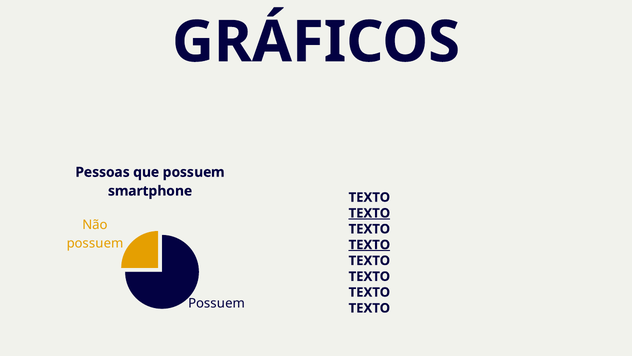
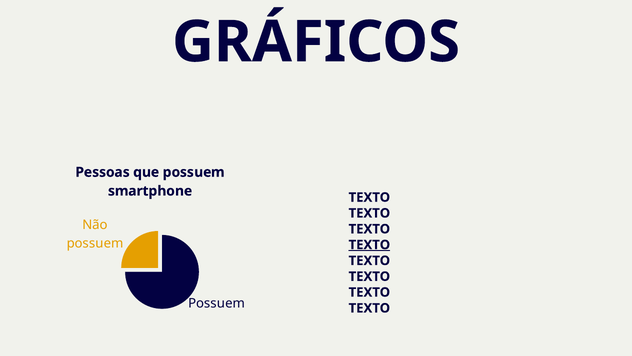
TEXTO at (369, 213) underline: present -> none
